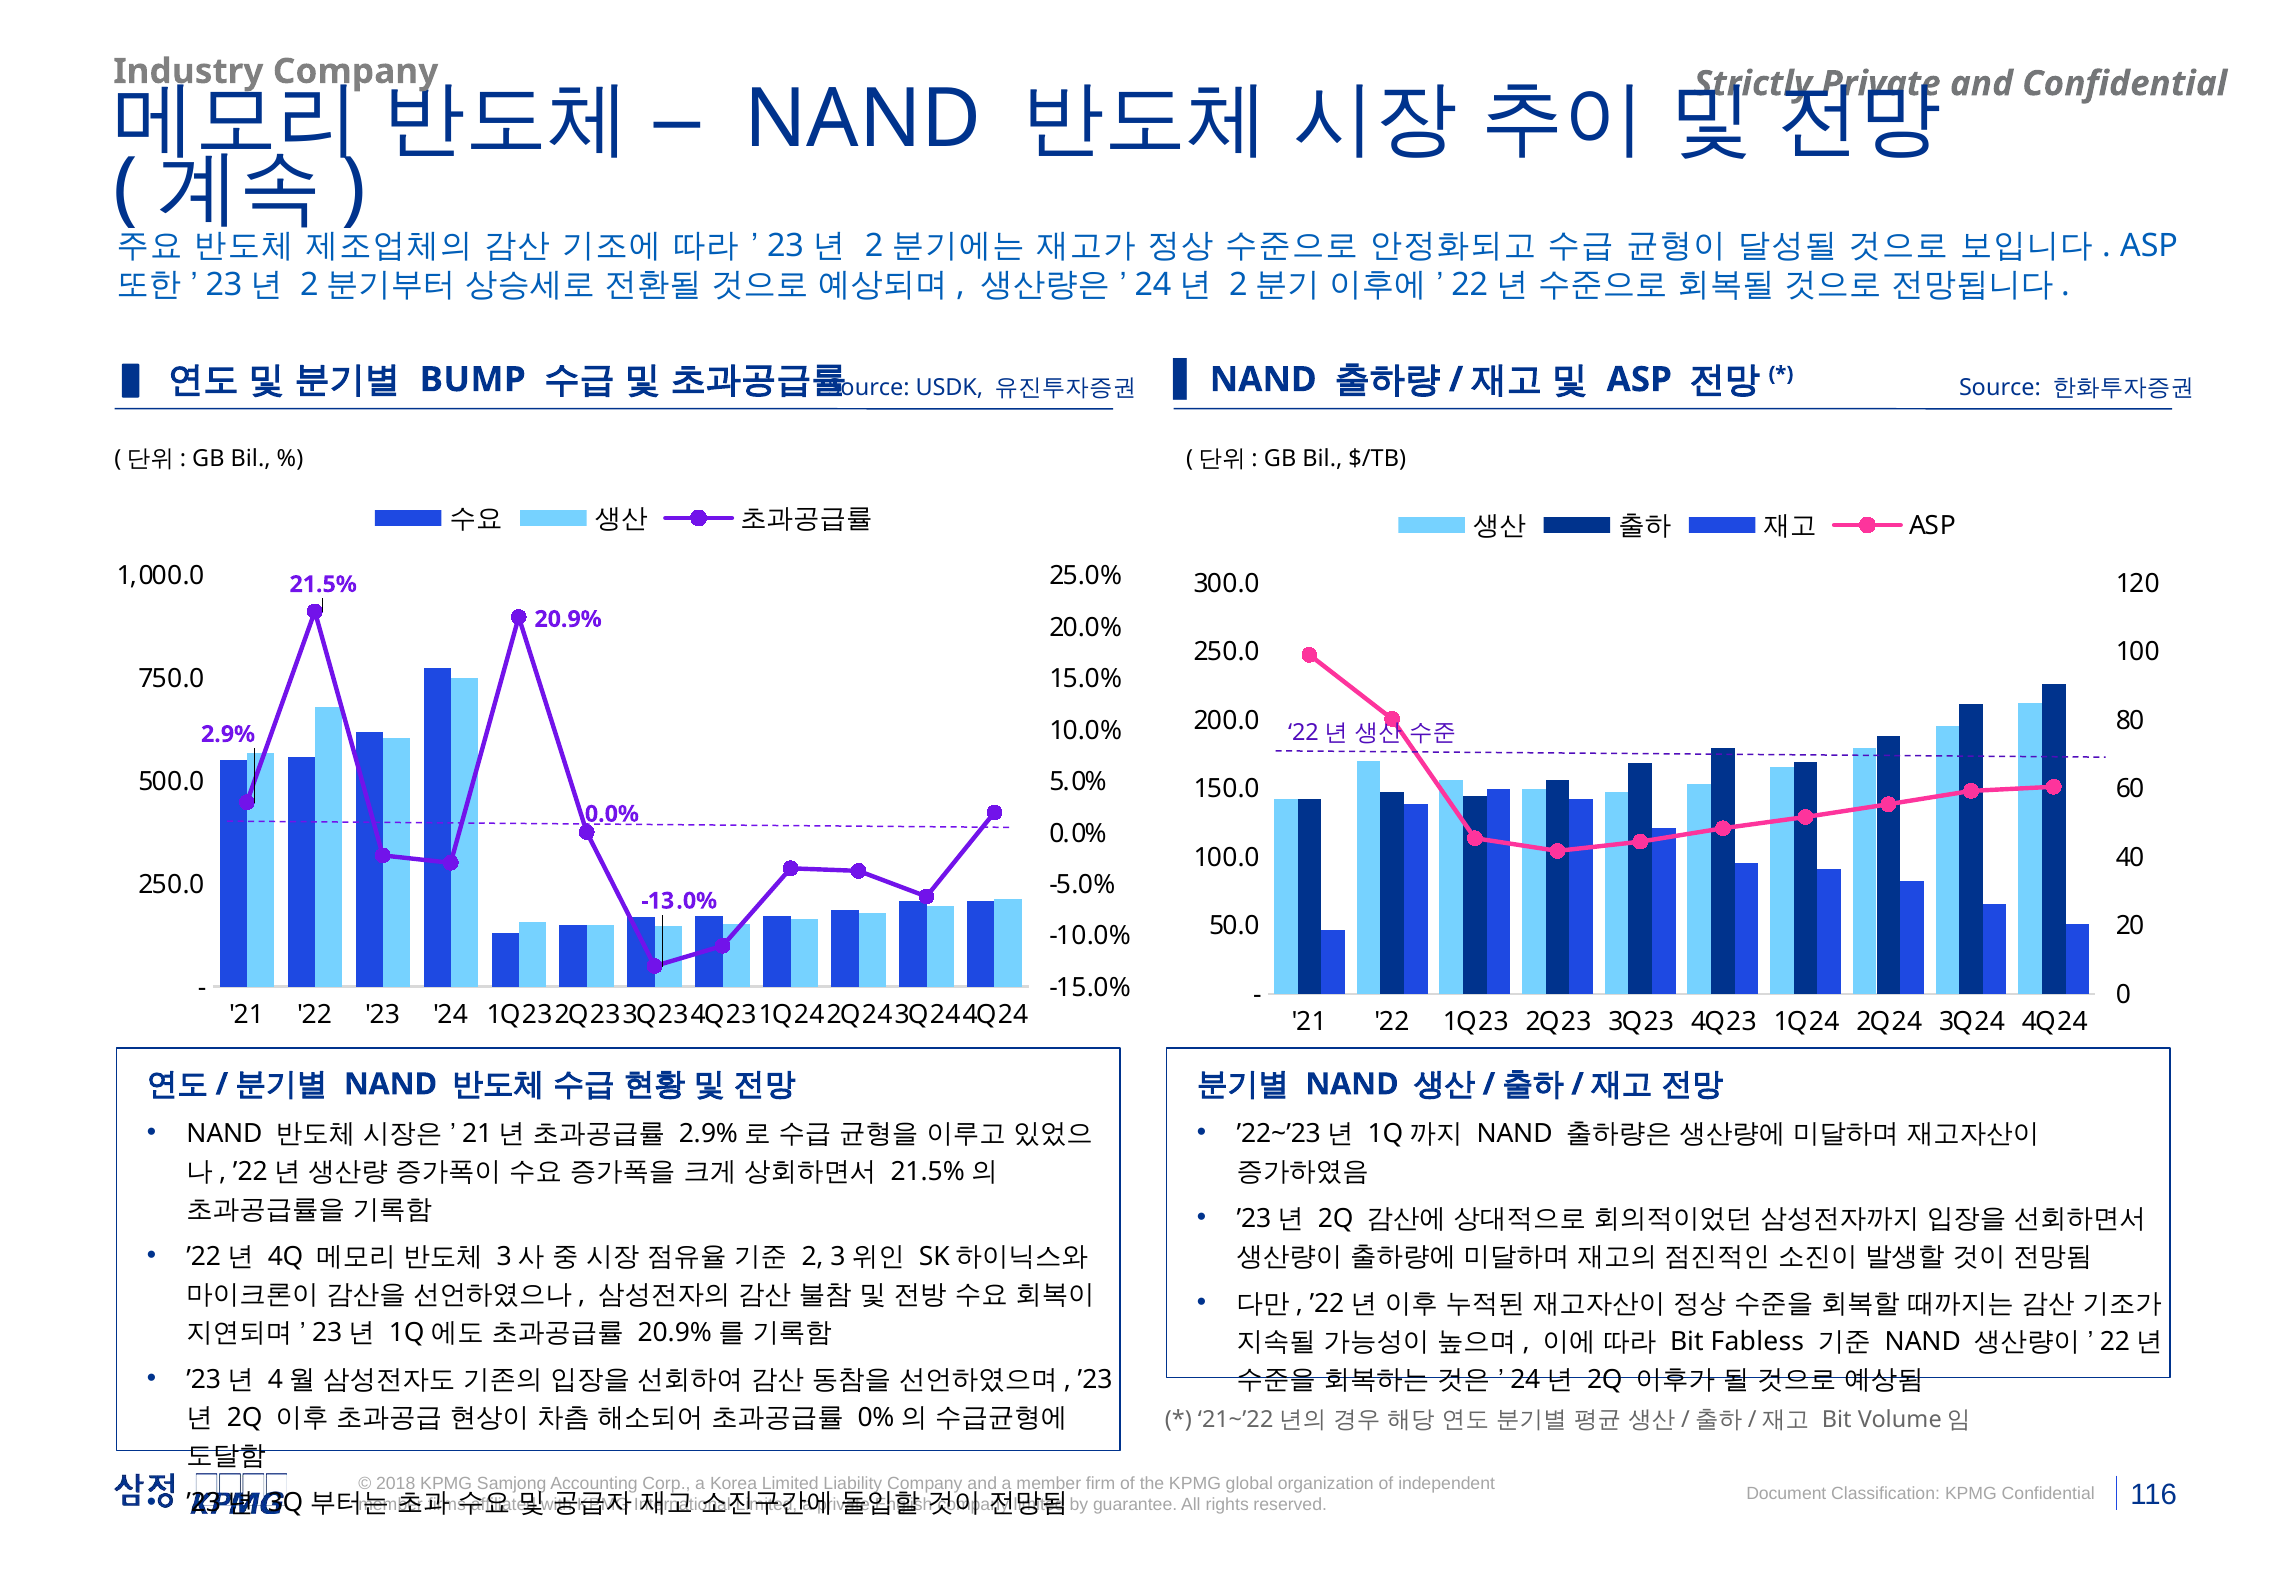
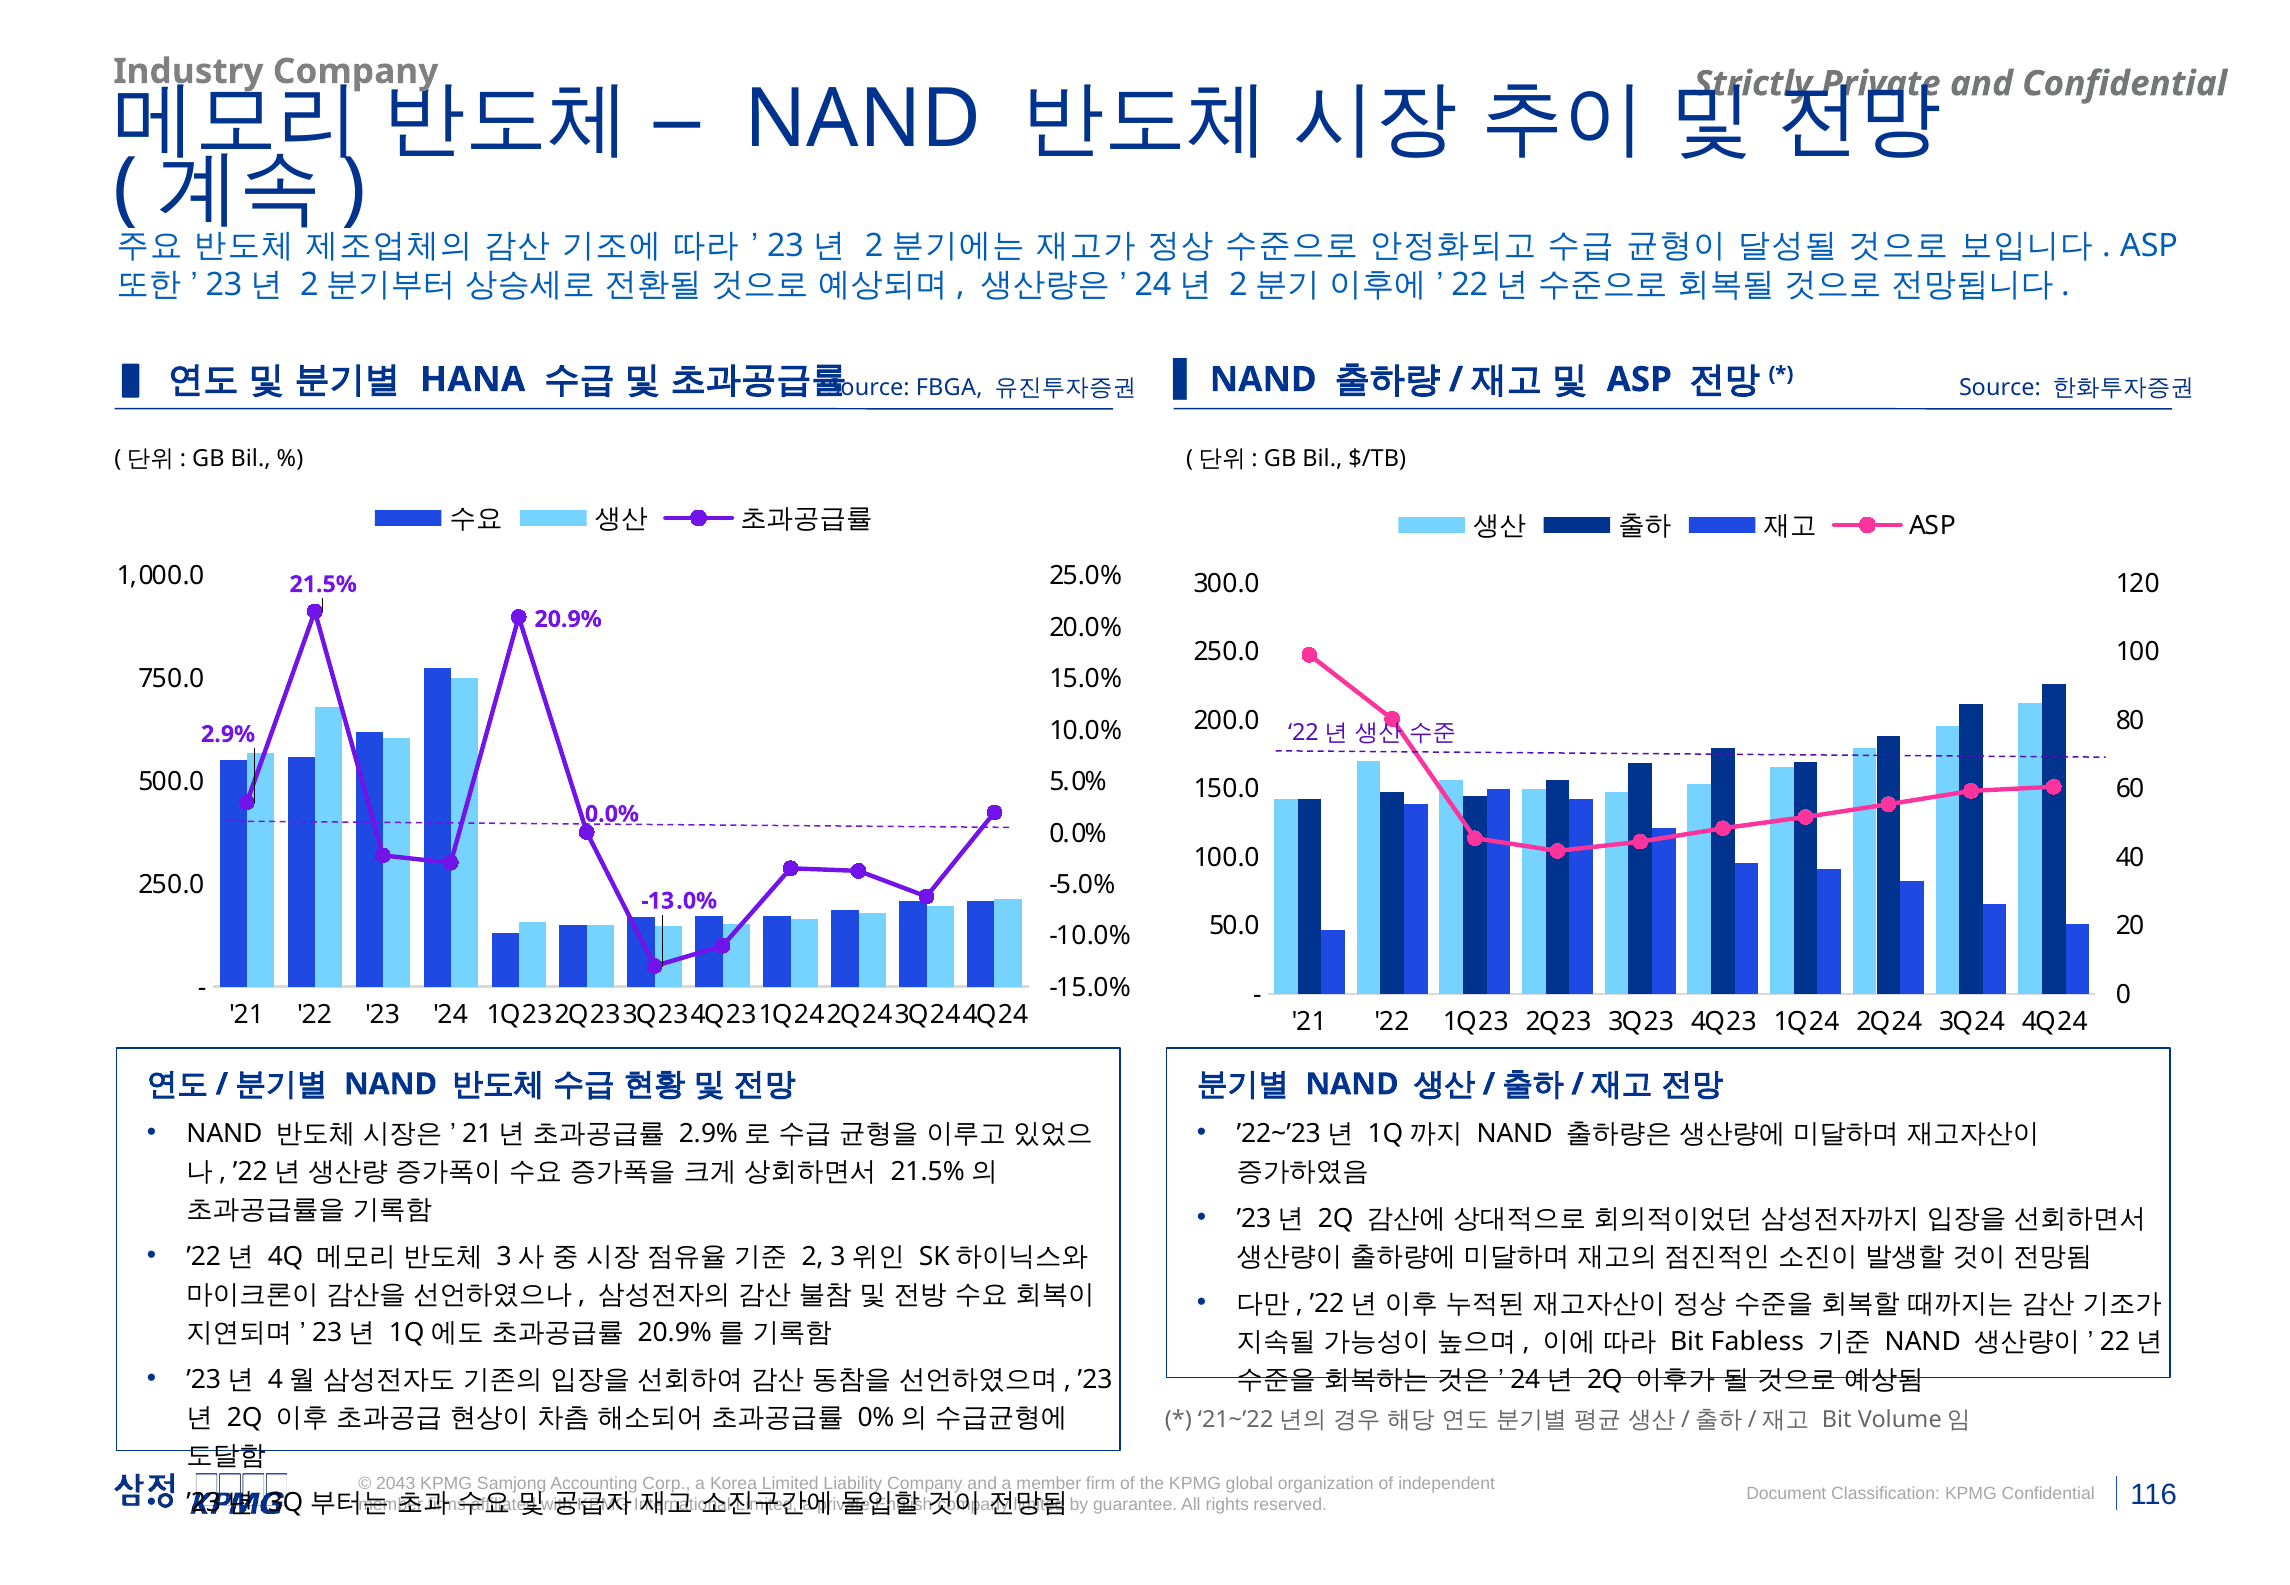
BUMP: BUMP -> HANA
USDK: USDK -> FBGA
2018: 2018 -> 2043
